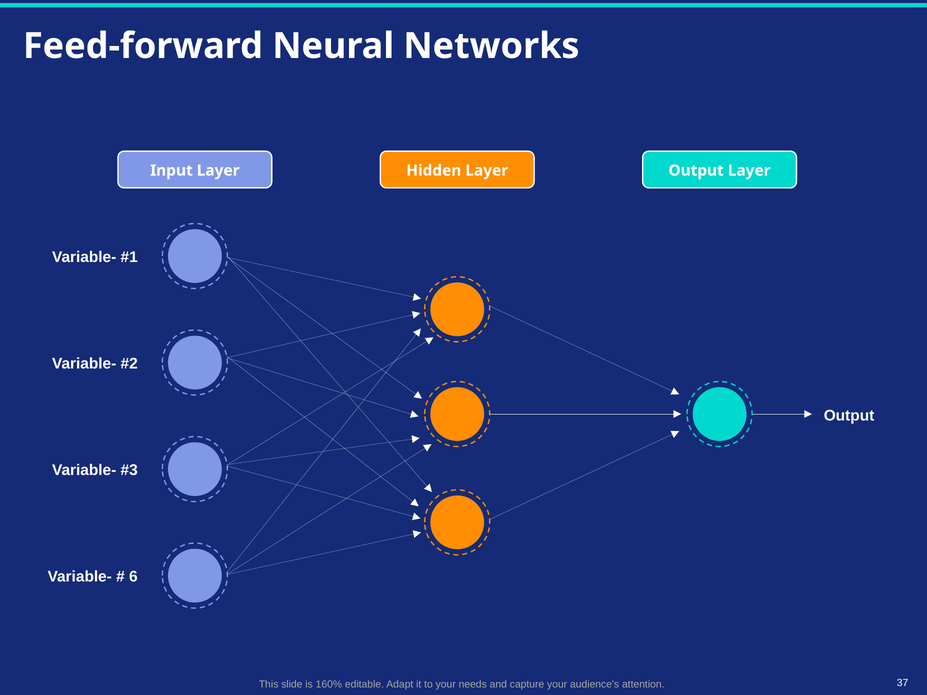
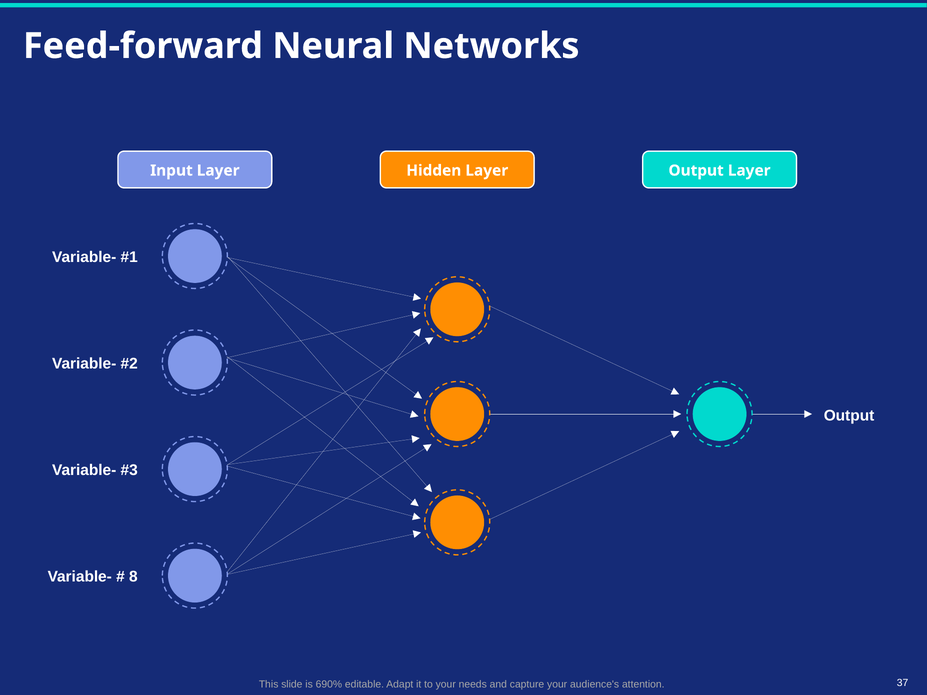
6: 6 -> 8
160%: 160% -> 690%
